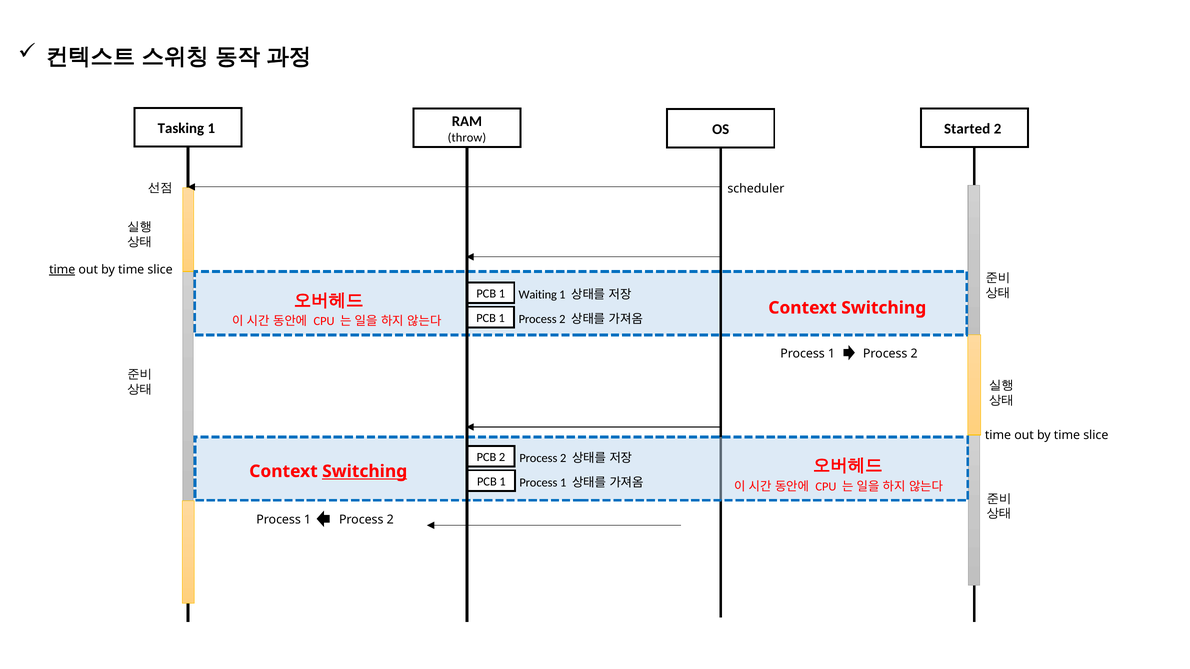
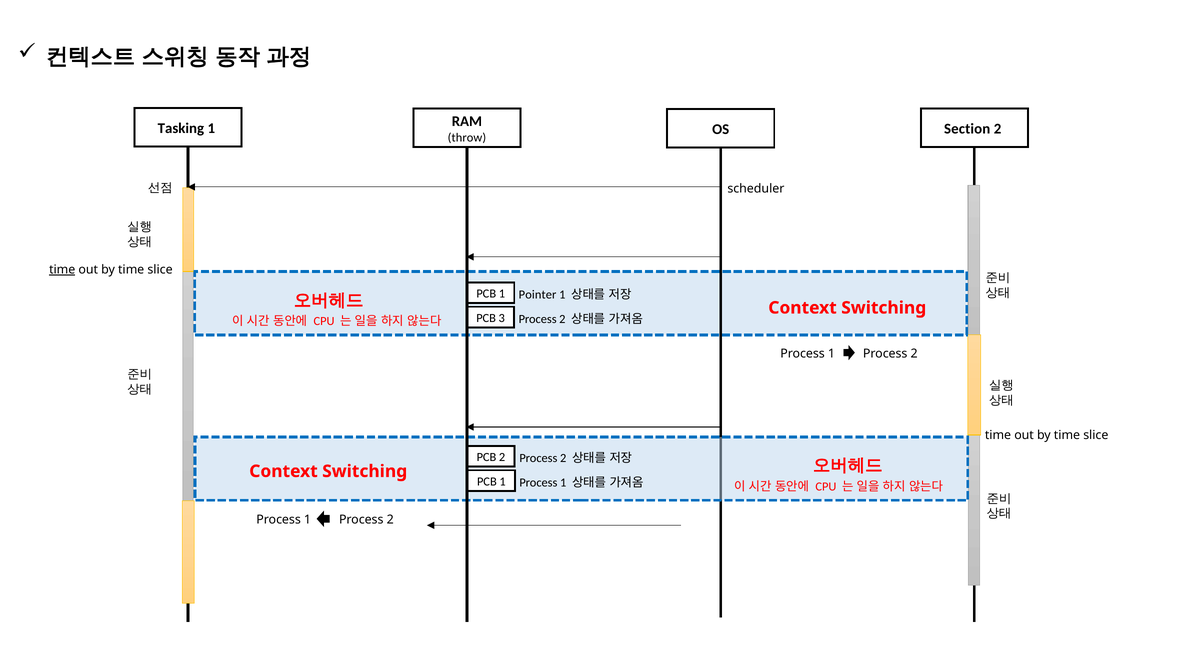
Started: Started -> Section
Waiting: Waiting -> Pointer
1 at (502, 318): 1 -> 3
Switching at (365, 472) underline: present -> none
